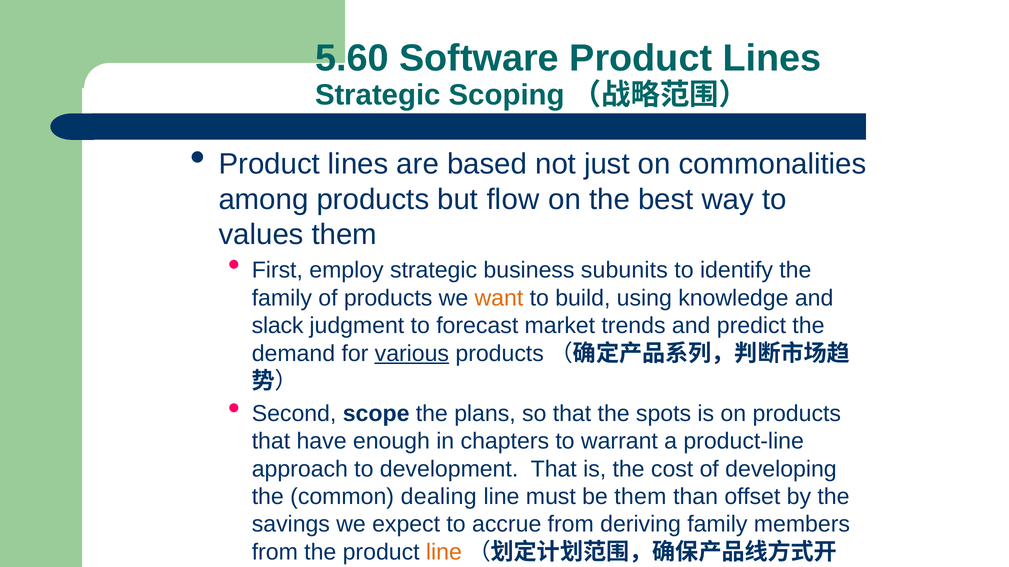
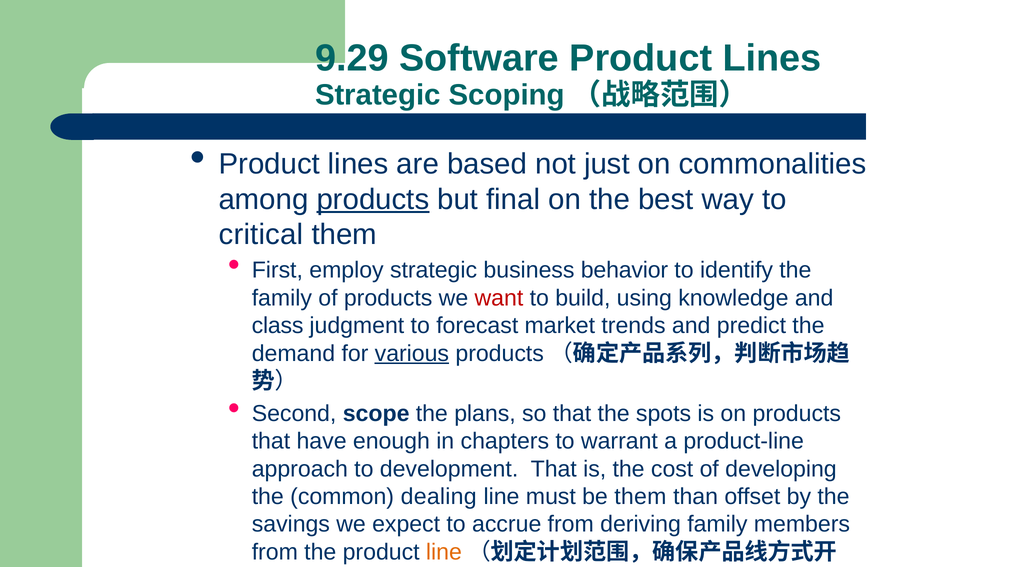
5.60: 5.60 -> 9.29
products at (373, 200) underline: none -> present
flow: flow -> final
values: values -> critical
subunits: subunits -> behavior
want colour: orange -> red
slack: slack -> class
